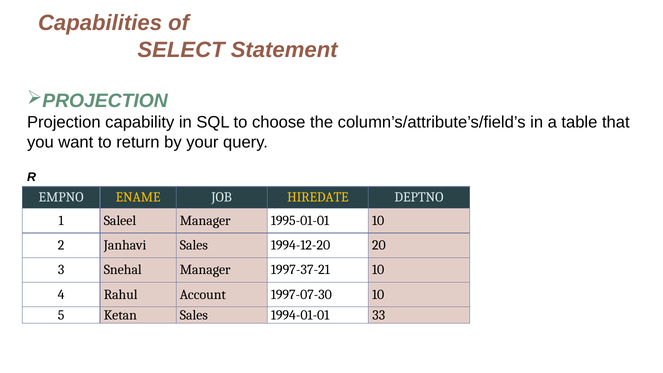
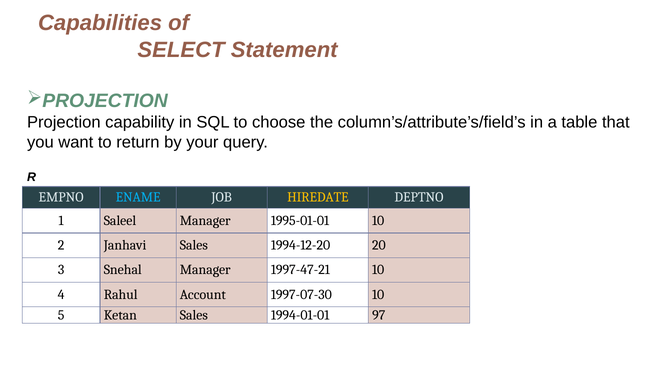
ENAME colour: yellow -> light blue
1997-37-21: 1997-37-21 -> 1997-47-21
33: 33 -> 97
